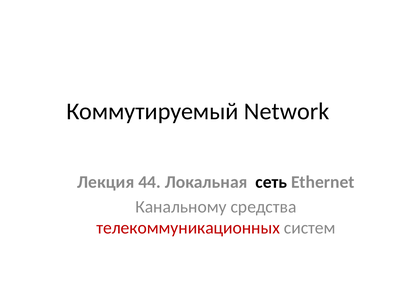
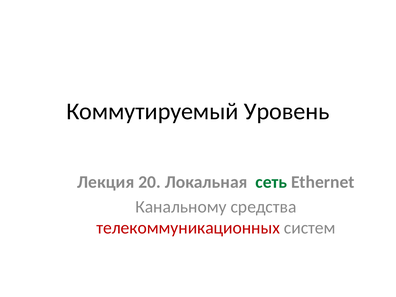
Network: Network -> Уровень
44: 44 -> 20
сеть colour: black -> green
